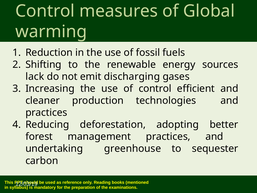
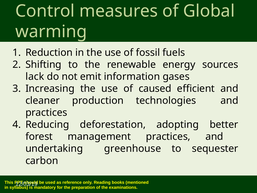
discharging: discharging -> information
of control: control -> caused
